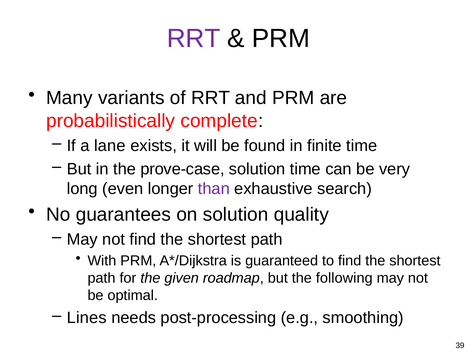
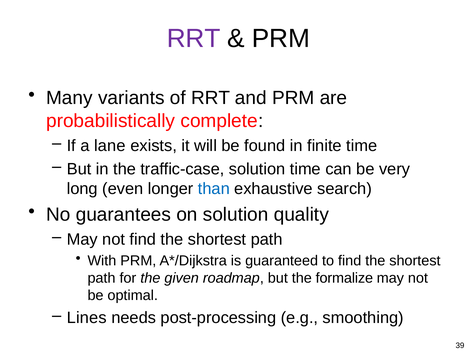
prove-case: prove-case -> traffic-case
than colour: purple -> blue
following: following -> formalize
